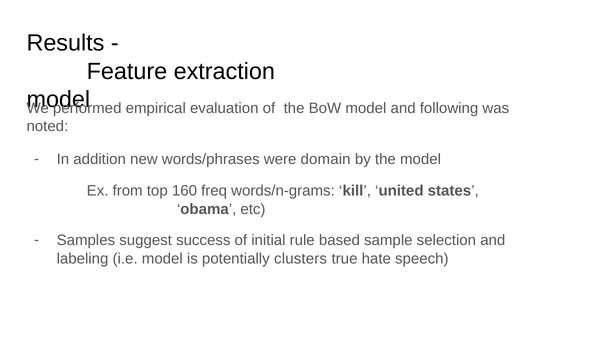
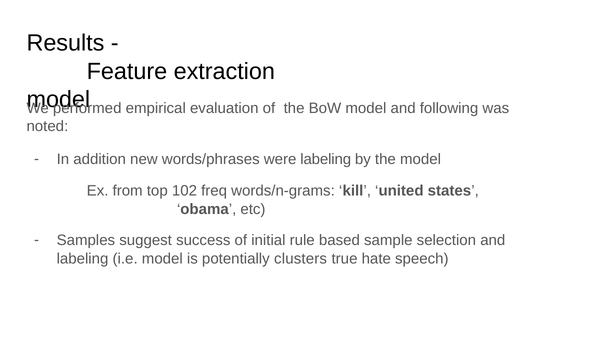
were domain: domain -> labeling
160: 160 -> 102
